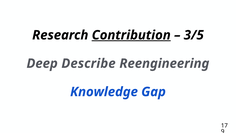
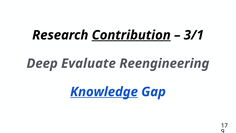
3/5: 3/5 -> 3/1
Describe: Describe -> Evaluate
Knowledge underline: none -> present
